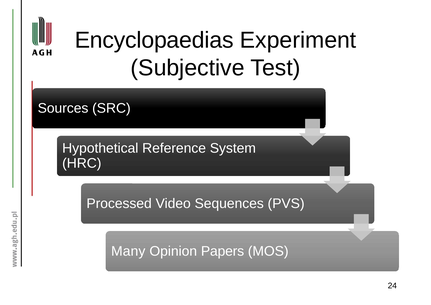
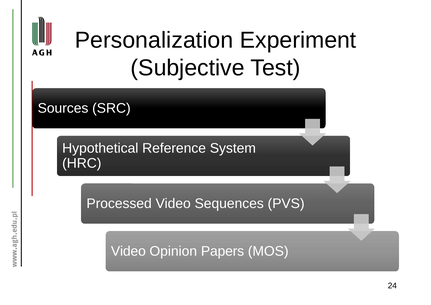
Encyclopaedias: Encyclopaedias -> Personalization
Many at (128, 251): Many -> Video
